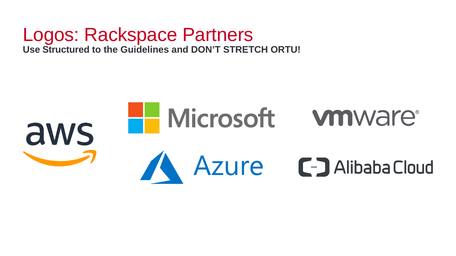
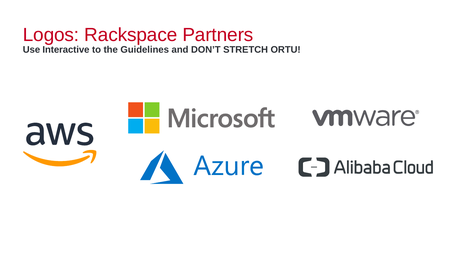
Structured: Structured -> Interactive
